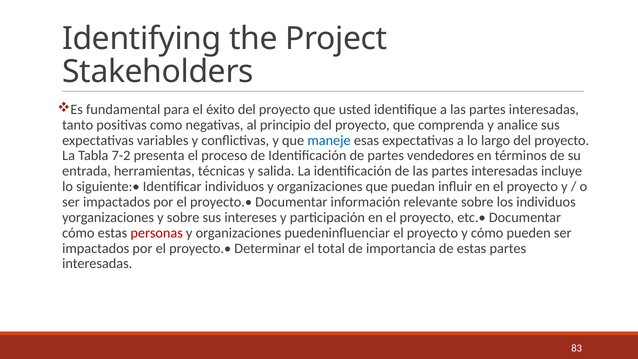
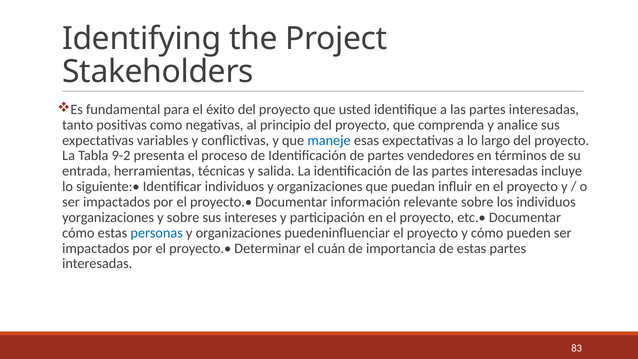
7-2: 7-2 -> 9-2
personas colour: red -> blue
total: total -> cuán
